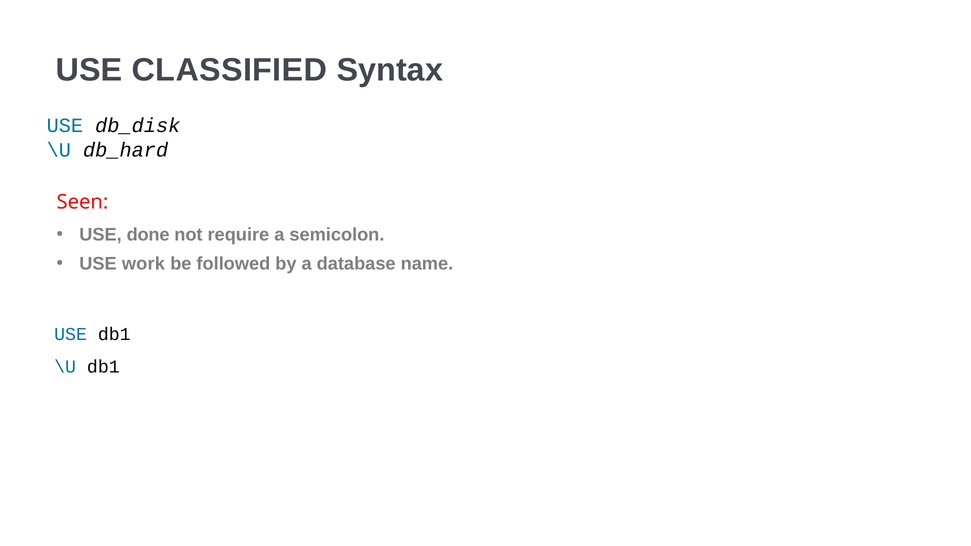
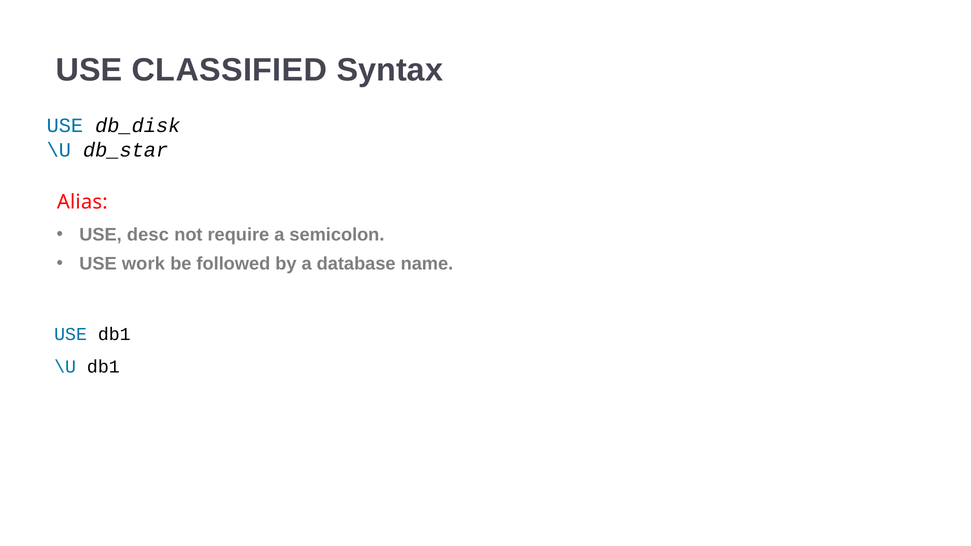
db_hard: db_hard -> db_star
Seen: Seen -> Alias
done: done -> desc
